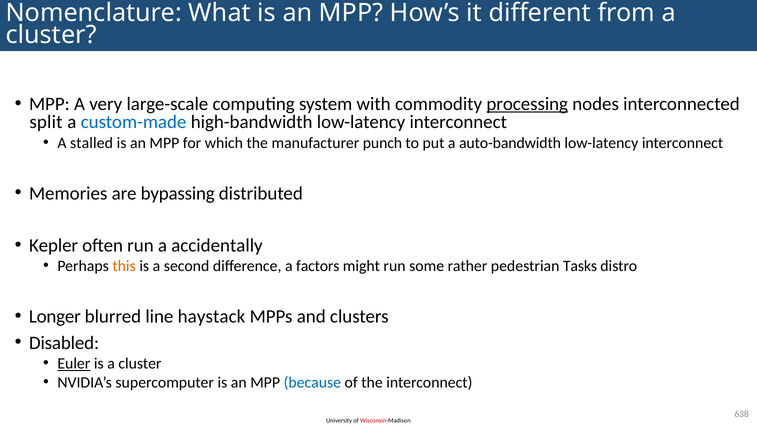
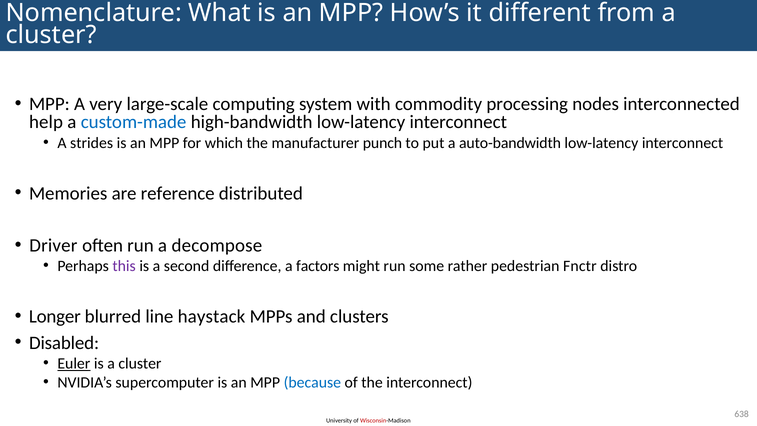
processing underline: present -> none
split: split -> help
stalled: stalled -> strides
bypassing: bypassing -> reference
Kepler: Kepler -> Driver
accidentally: accidentally -> decompose
this colour: orange -> purple
Tasks: Tasks -> Fnctr
